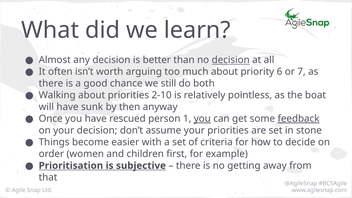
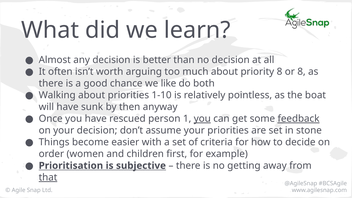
decision at (231, 60) underline: present -> none
priority 6: 6 -> 8
or 7: 7 -> 8
still: still -> like
2-10: 2-10 -> 1-10
that underline: none -> present
